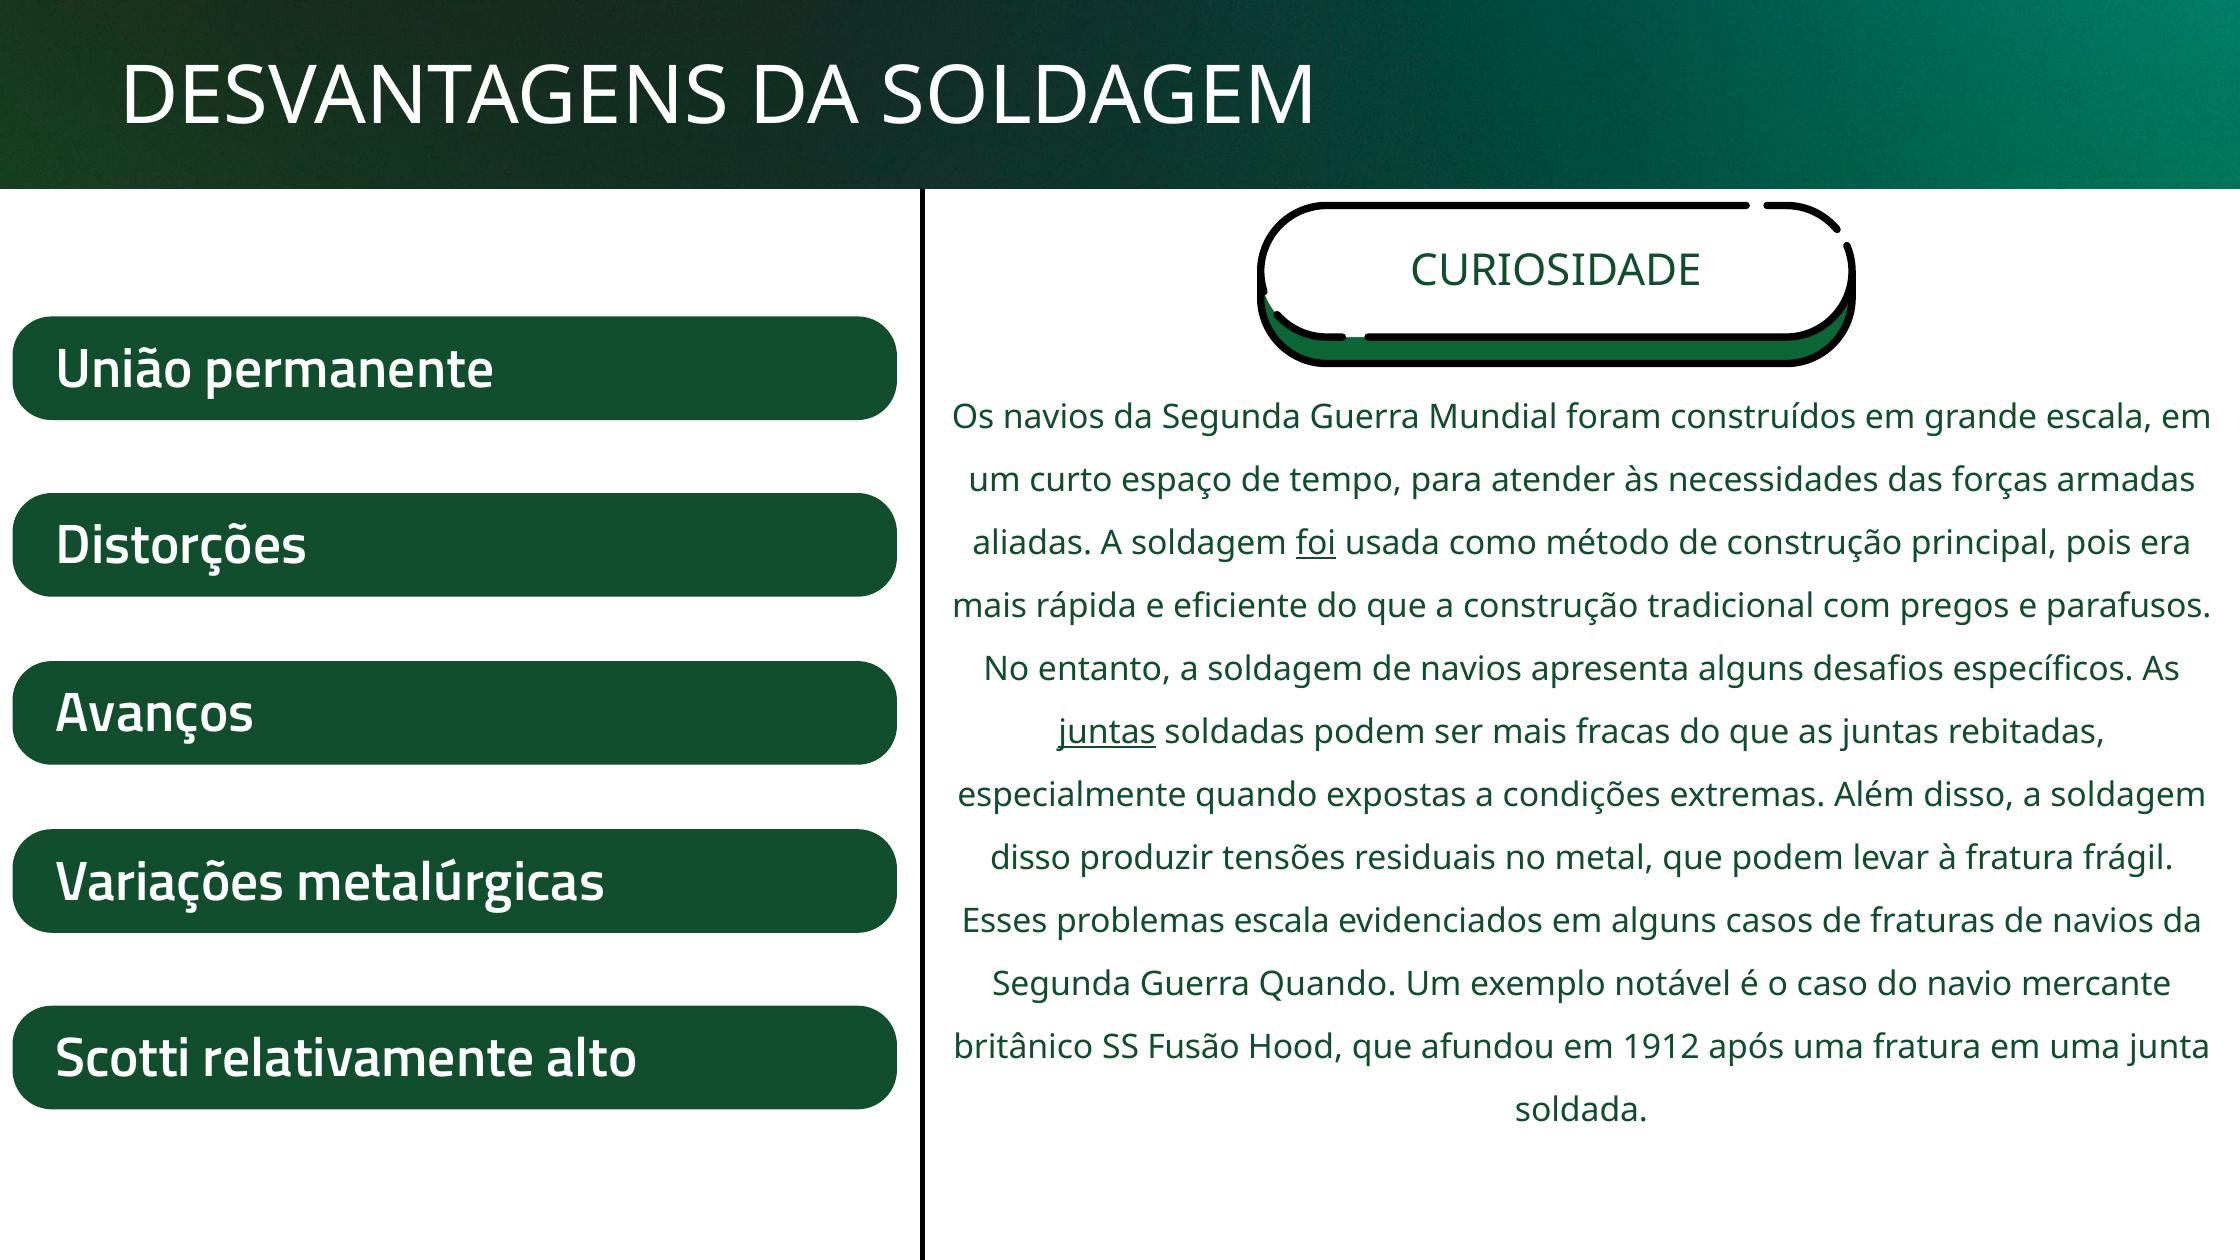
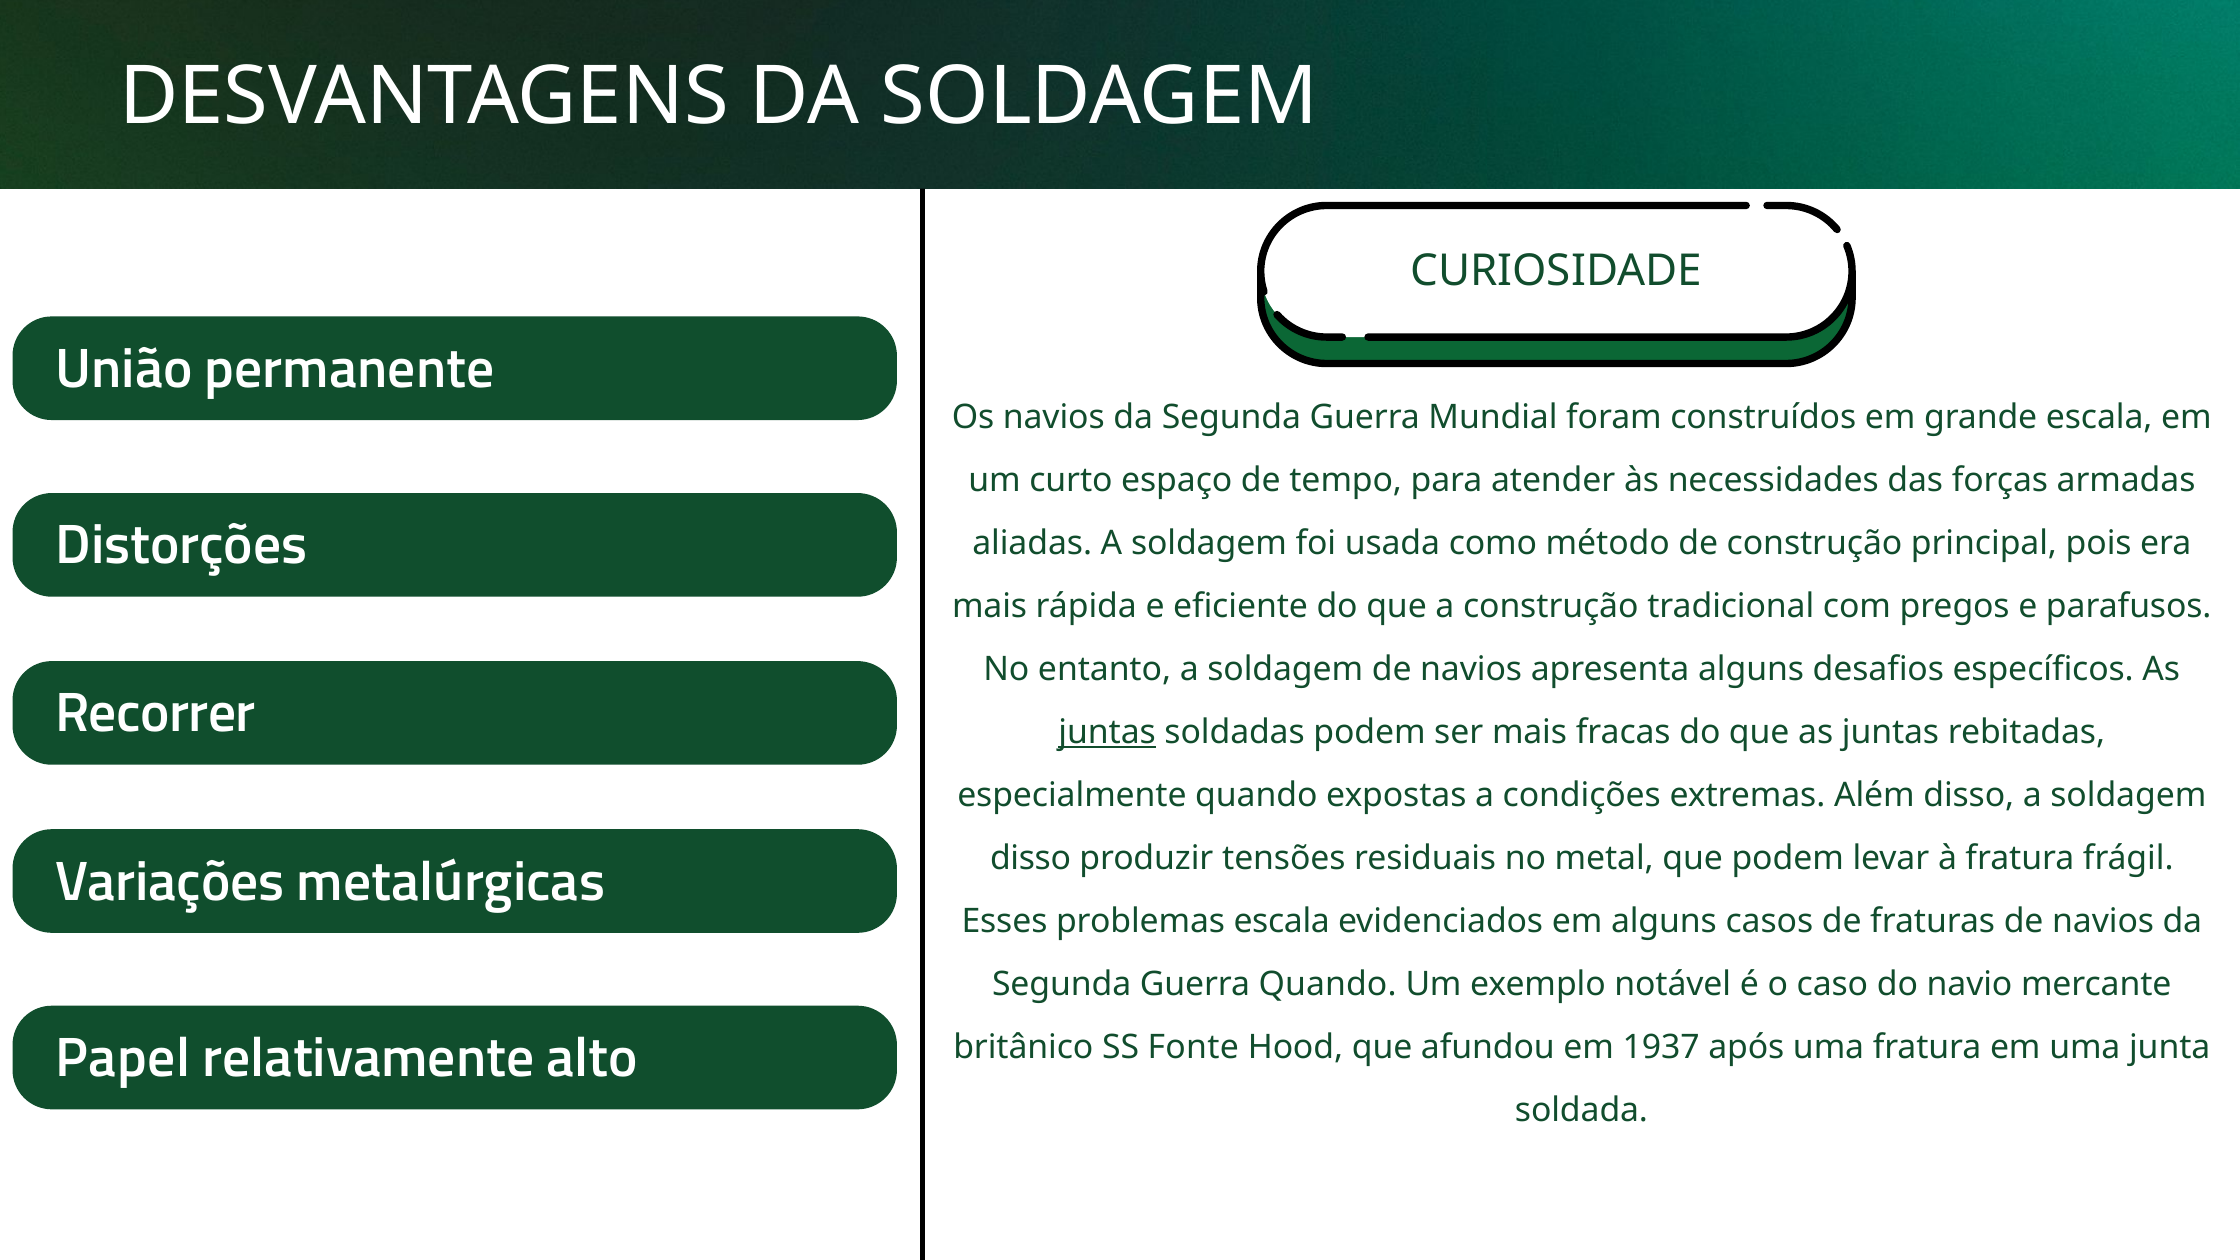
foi underline: present -> none
Avanços: Avanços -> Recorrer
Fusão: Fusão -> Fonte
1912: 1912 -> 1937
Scotti: Scotti -> Papel
